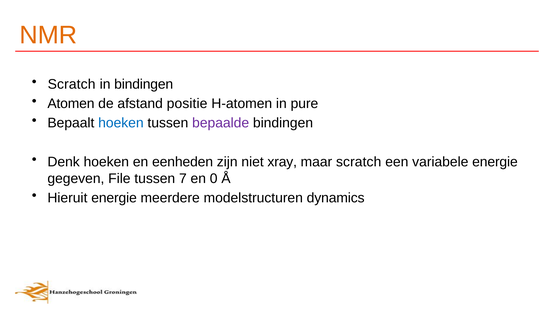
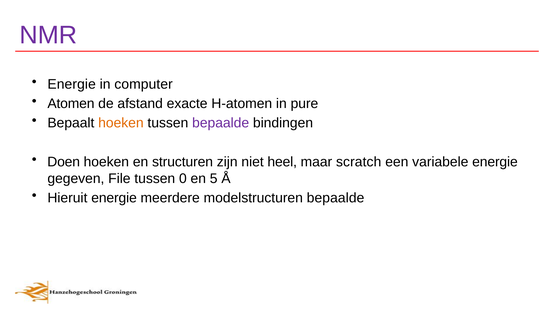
NMR colour: orange -> purple
Scratch at (72, 84): Scratch -> Energie
in bindingen: bindingen -> computer
positie: positie -> exacte
hoeken at (121, 123) colour: blue -> orange
Denk: Denk -> Doen
eenheden: eenheden -> structuren
xray: xray -> heel
7: 7 -> 0
0: 0 -> 5
modelstructuren dynamics: dynamics -> bepaalde
